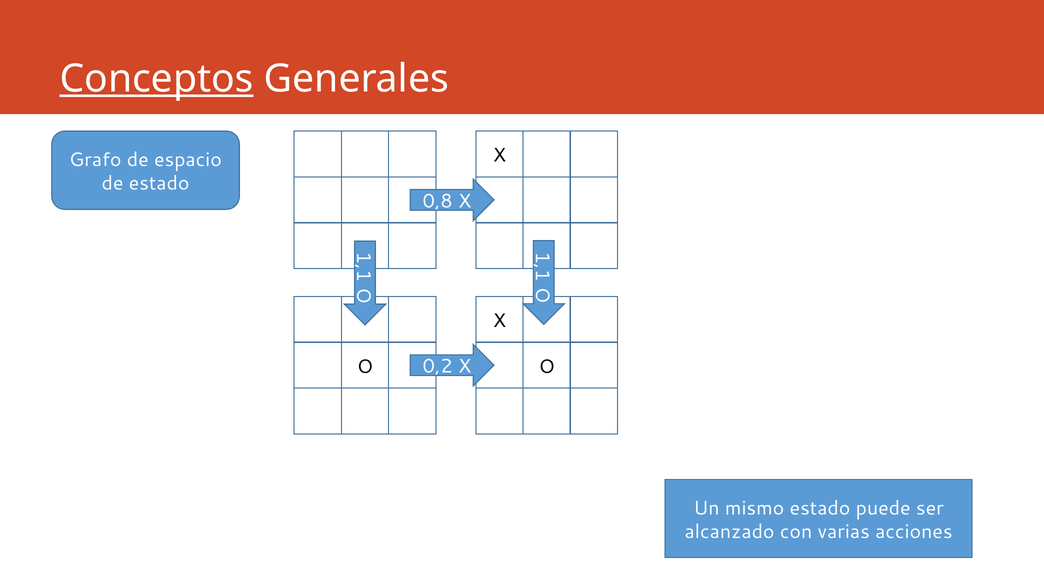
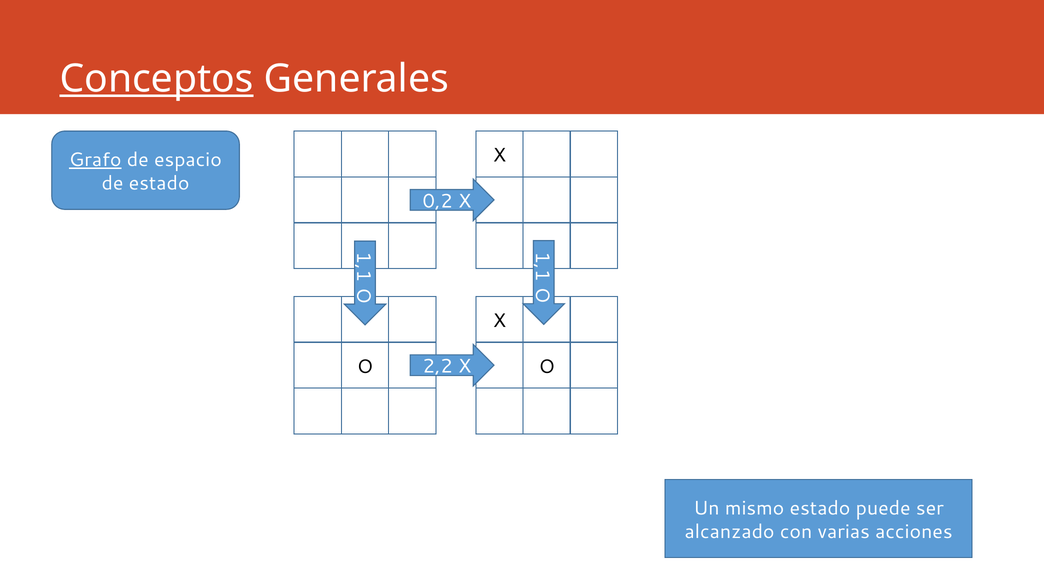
Grafo underline: none -> present
0,8: 0,8 -> 0,2
0,2: 0,2 -> 2,2
